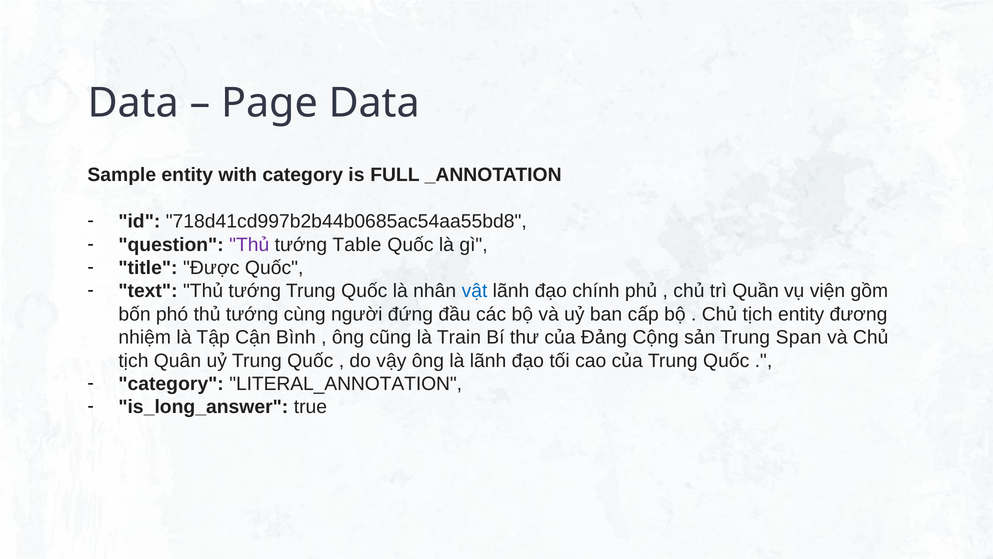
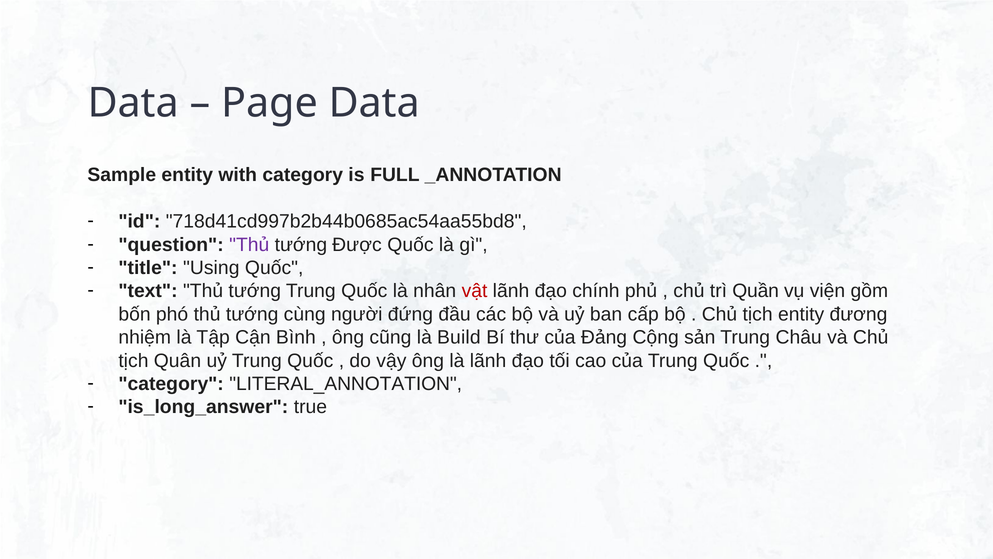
Table: Table -> Được
Được: Được -> Using
vật colour: blue -> red
Train: Train -> Build
Span: Span -> Châu
